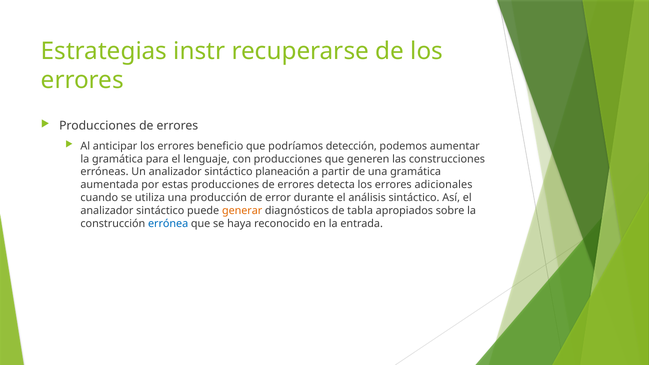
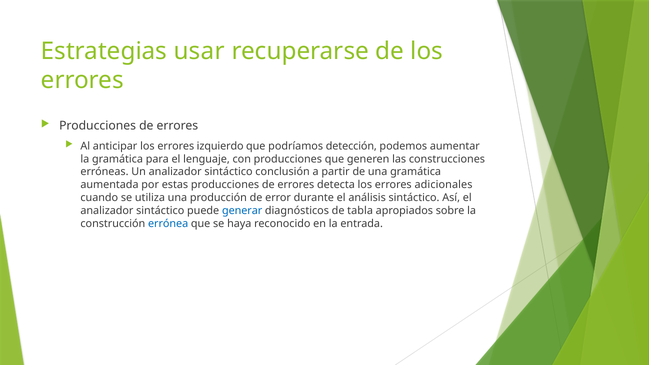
instr: instr -> usar
beneficio: beneficio -> izquierdo
planeación: planeación -> conclusión
generar colour: orange -> blue
